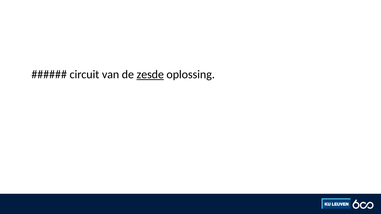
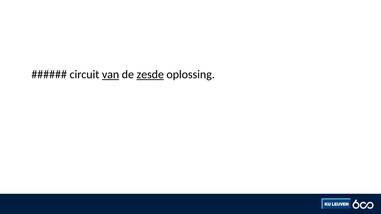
van underline: none -> present
